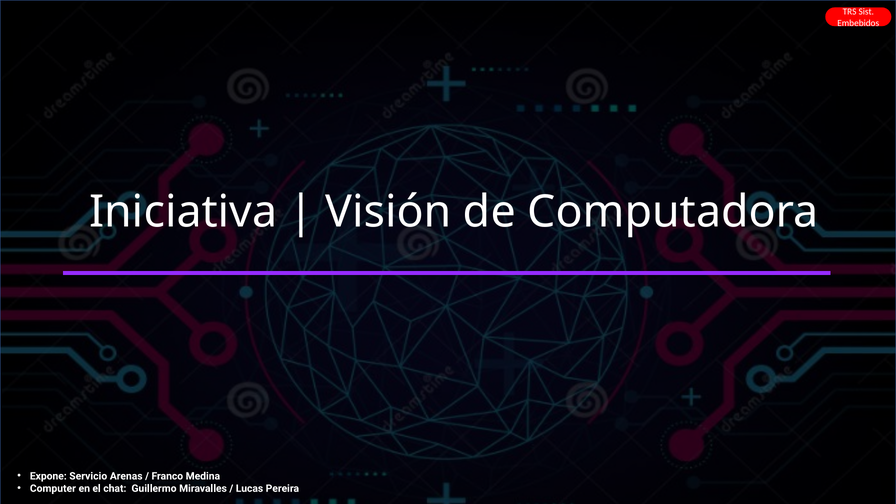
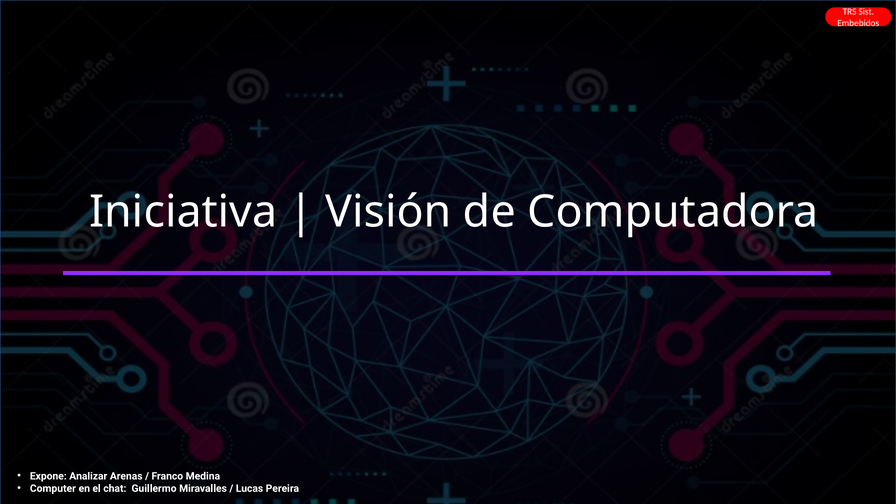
Servicio: Servicio -> Analizar
